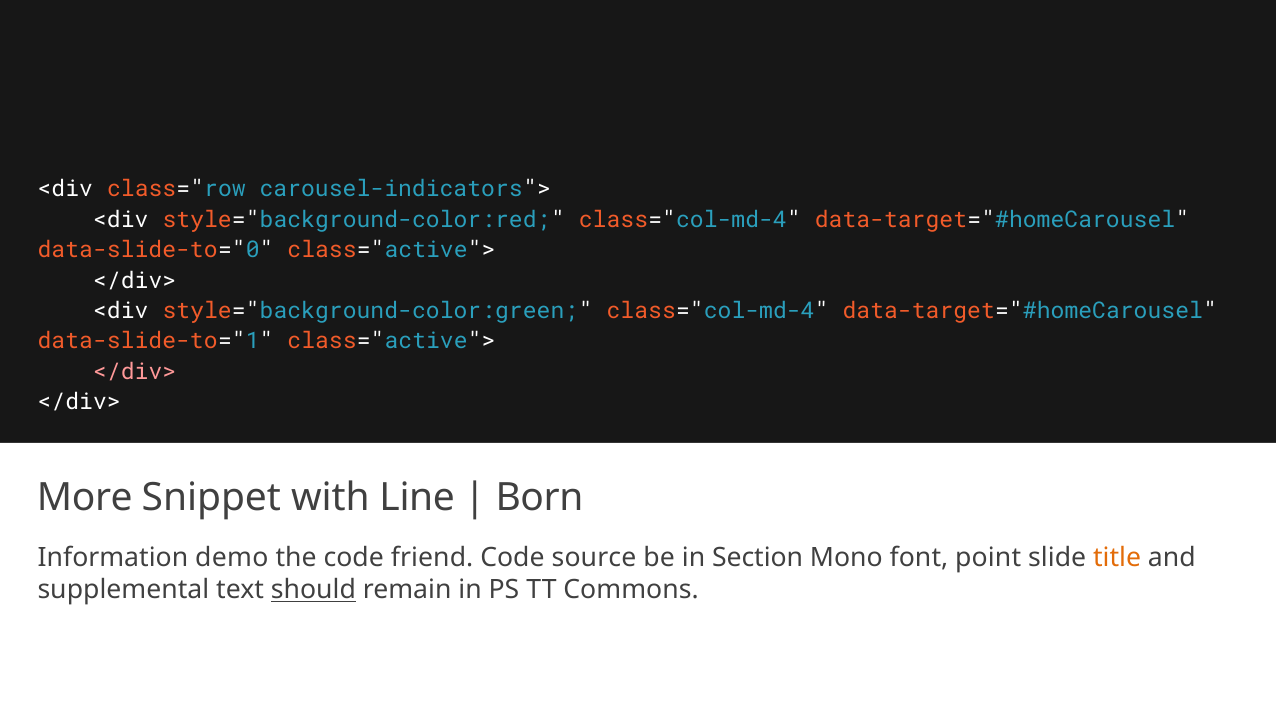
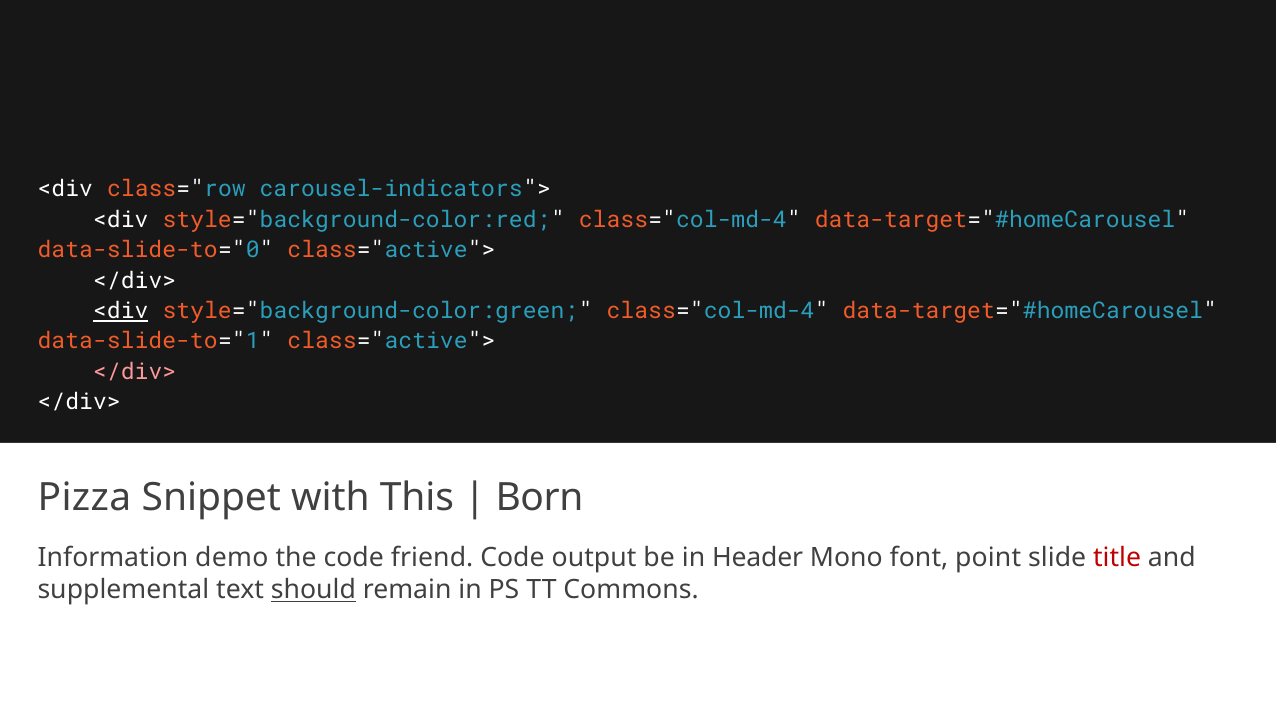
<div at (121, 311) underline: none -> present
More: More -> Pizza
Line: Line -> This
source: source -> output
Section: Section -> Header
title colour: orange -> red
